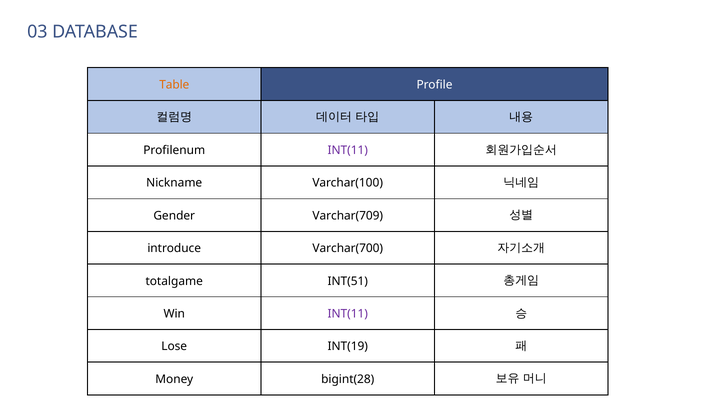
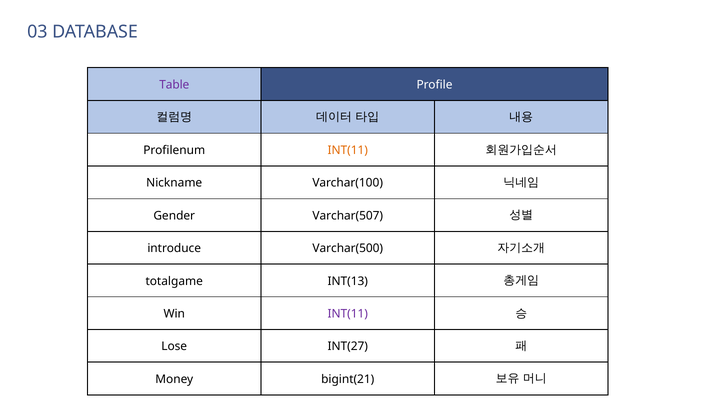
Table colour: orange -> purple
INT(11 at (348, 150) colour: purple -> orange
Varchar(709: Varchar(709 -> Varchar(507
Varchar(700: Varchar(700 -> Varchar(500
INT(51: INT(51 -> INT(13
INT(19: INT(19 -> INT(27
bigint(28: bigint(28 -> bigint(21
